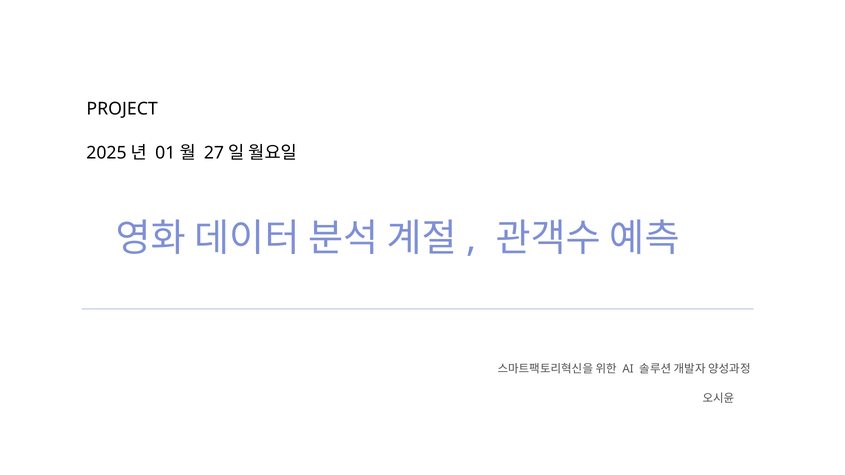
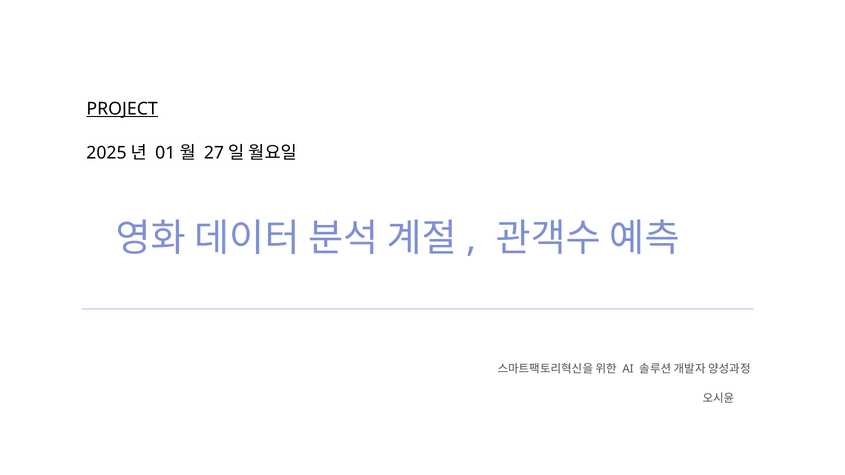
PROJECT underline: none -> present
